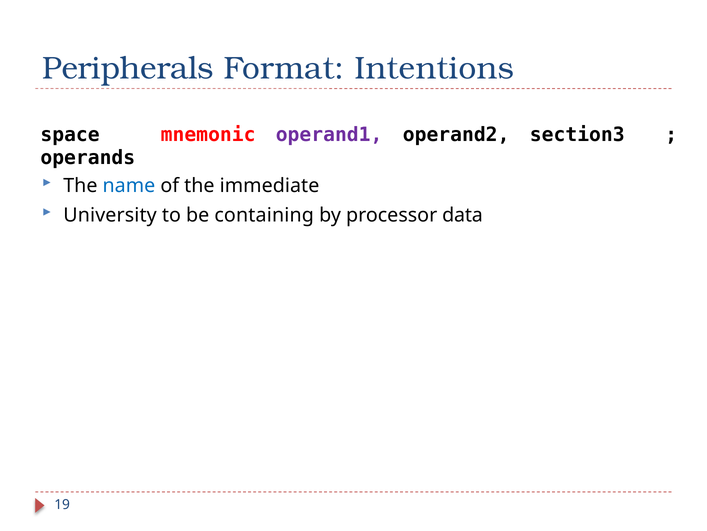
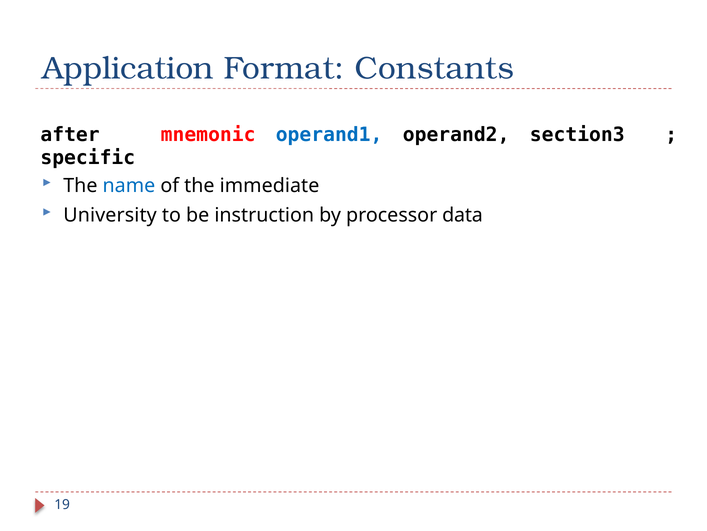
Peripherals: Peripherals -> Application
Intentions: Intentions -> Constants
space: space -> after
operand1 colour: purple -> blue
operands: operands -> specific
containing: containing -> instruction
